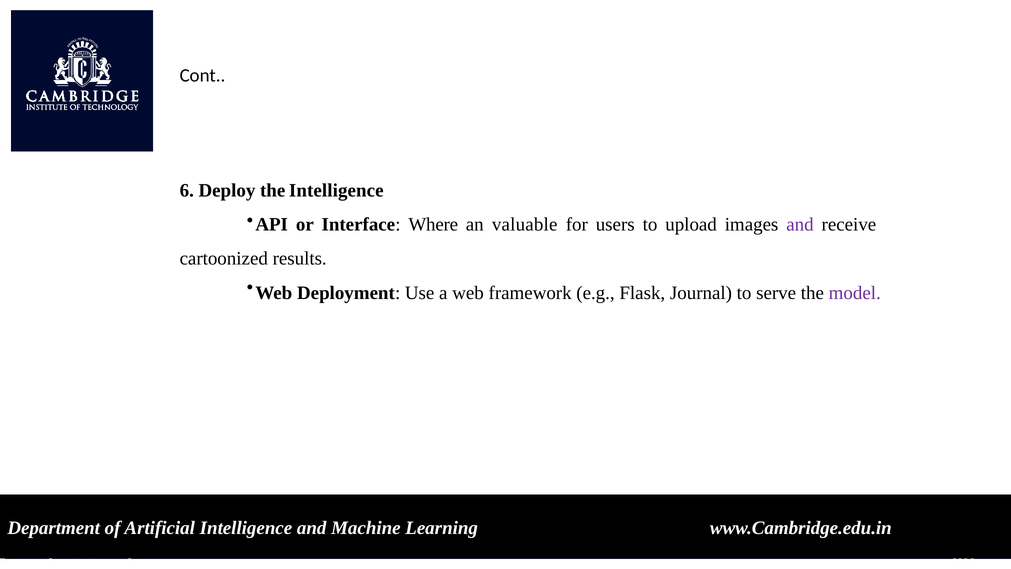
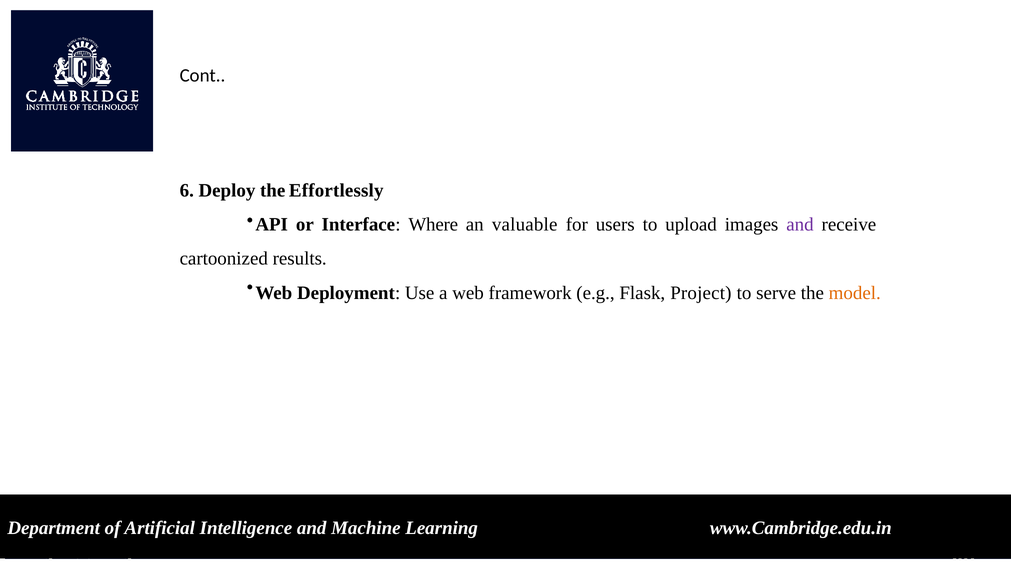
the Intelligence: Intelligence -> Effortlessly
Journal: Journal -> Project
model colour: purple -> orange
